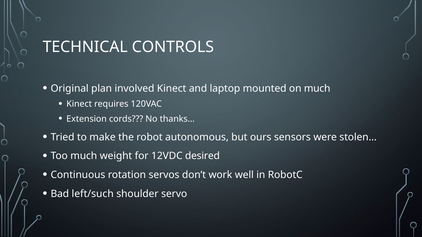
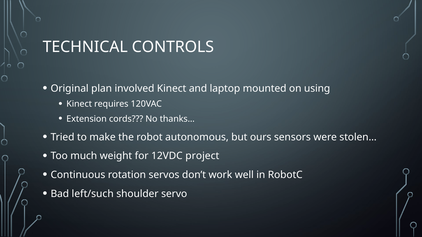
on much: much -> using
desired: desired -> project
